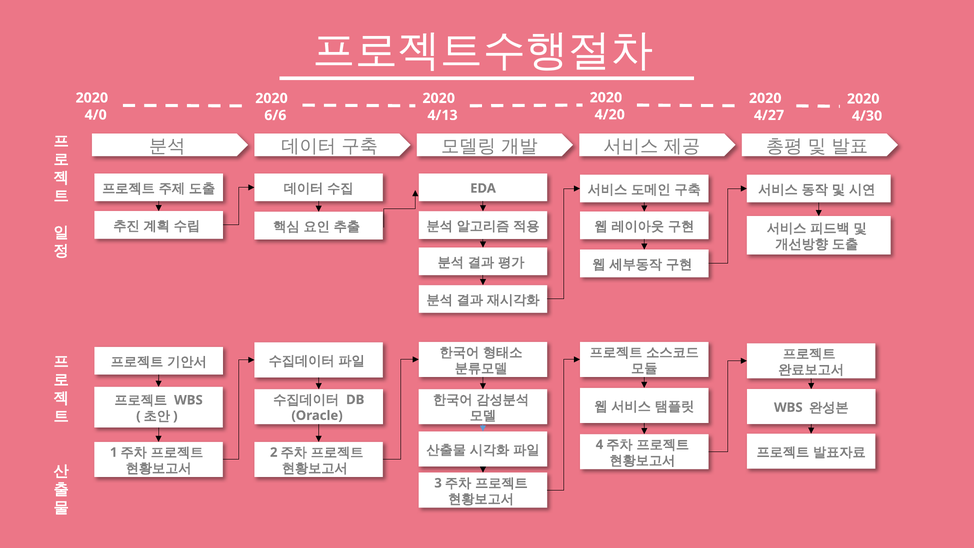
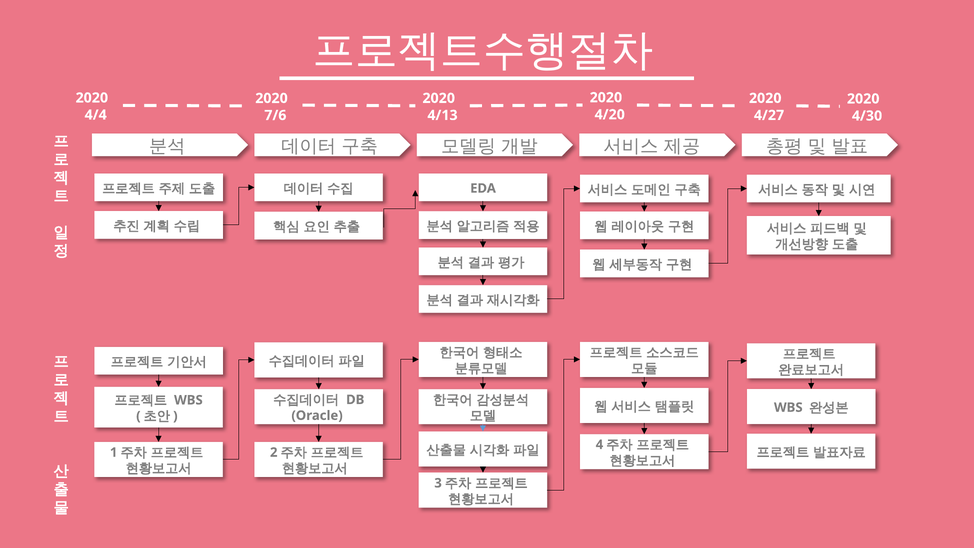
4/0: 4/0 -> 4/4
6/6: 6/6 -> 7/6
